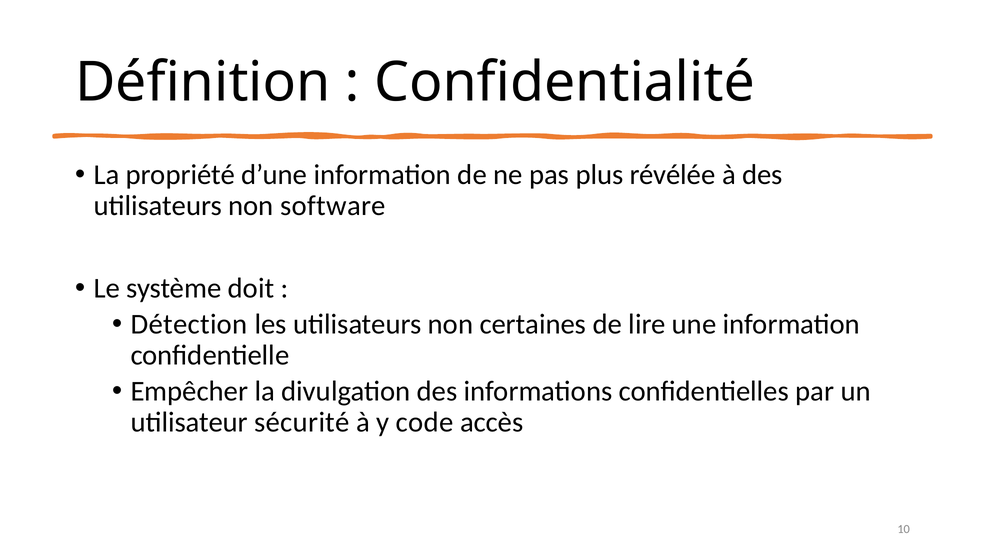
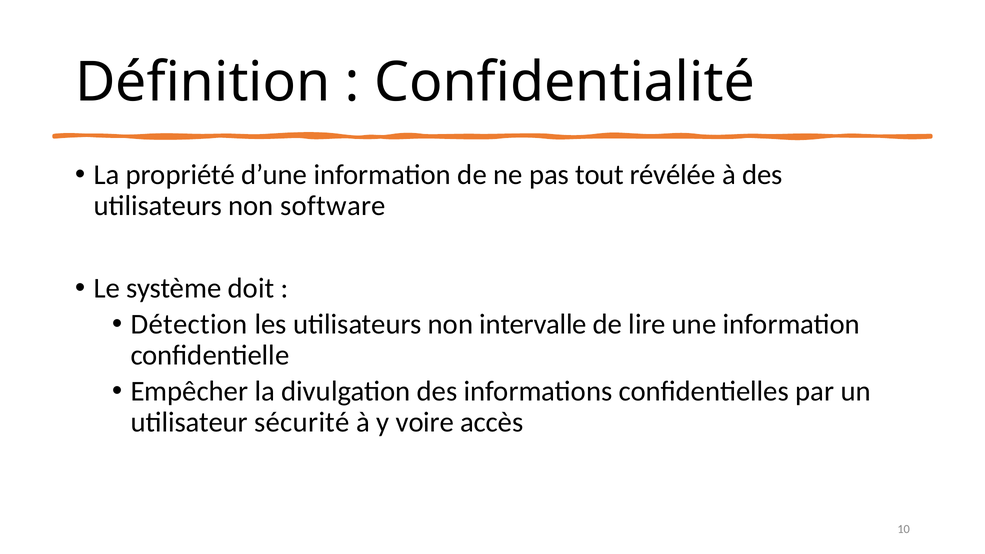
plus: plus -> tout
certaines: certaines -> intervalle
code: code -> voire
